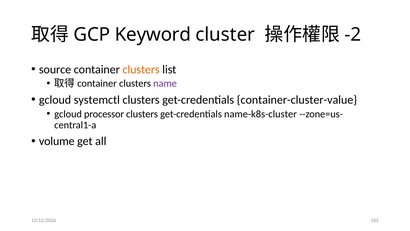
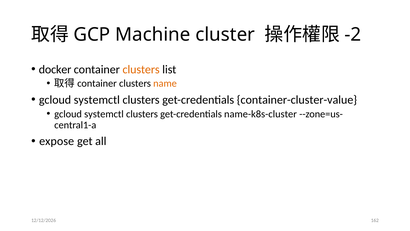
Keyword: Keyword -> Machine
source: source -> docker
name colour: purple -> orange
processor at (104, 114): processor -> systemctl
volume: volume -> expose
